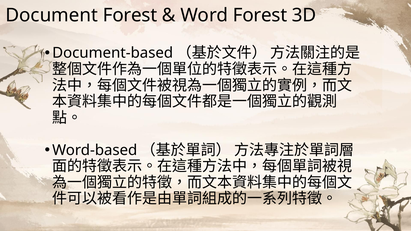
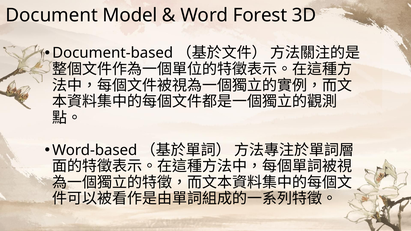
Document Forest: Forest -> Model
